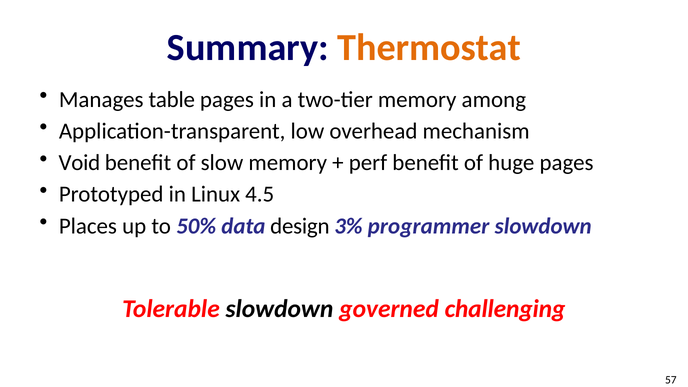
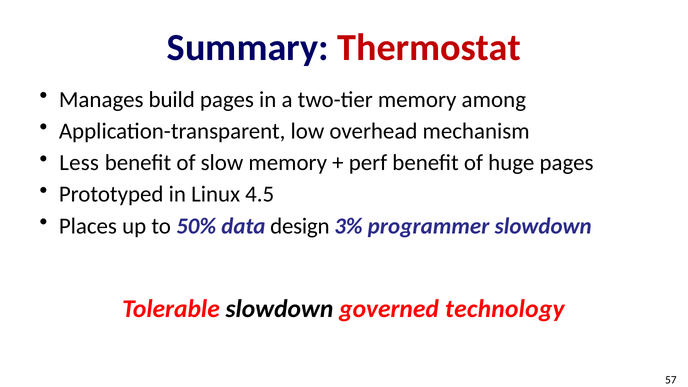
Thermostat colour: orange -> red
table: table -> build
Void: Void -> Less
challenging: challenging -> technology
